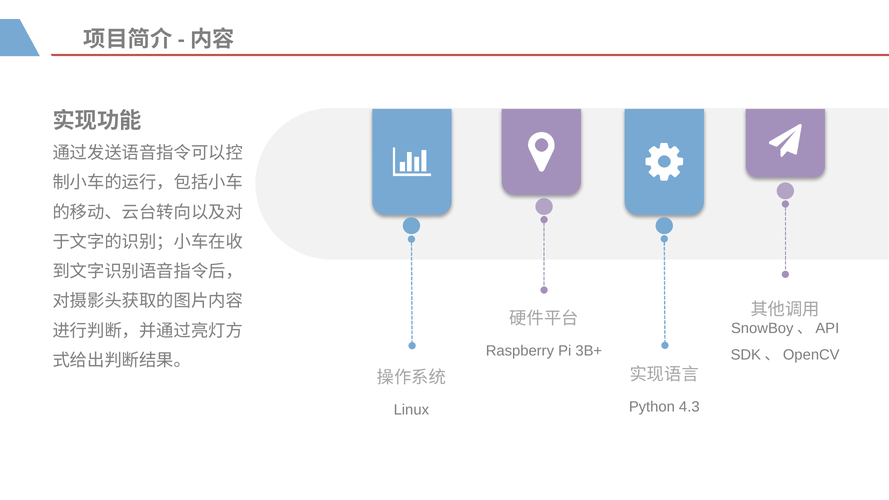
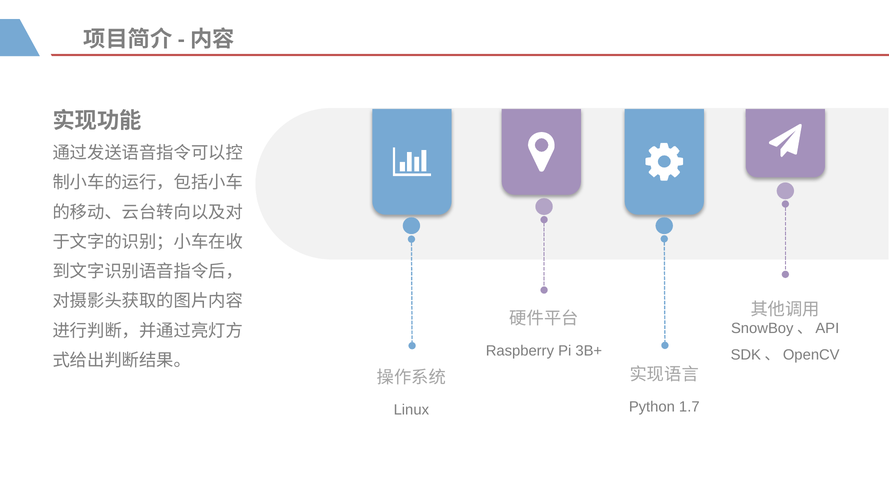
4.3: 4.3 -> 1.7
